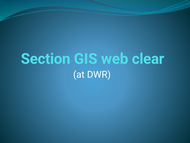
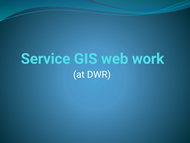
Section: Section -> Service
clear: clear -> work
